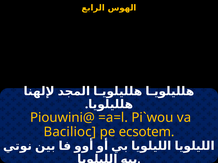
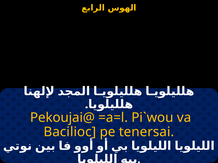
Piouwini@: Piouwini@ -> Pekoujai@
ecsotem: ecsotem -> tenersai
